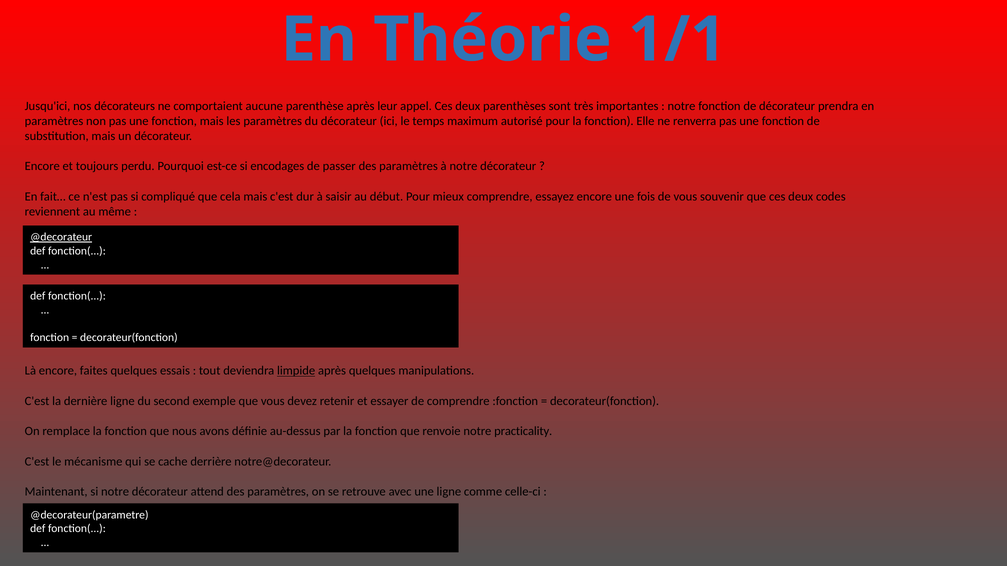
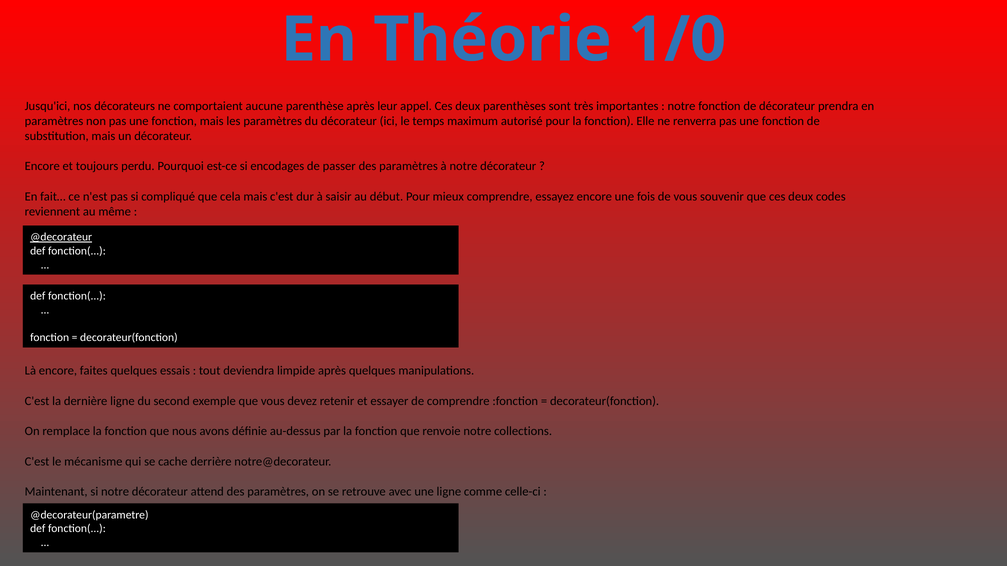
1/1: 1/1 -> 1/0
limpide underline: present -> none
practicality: practicality -> collections
